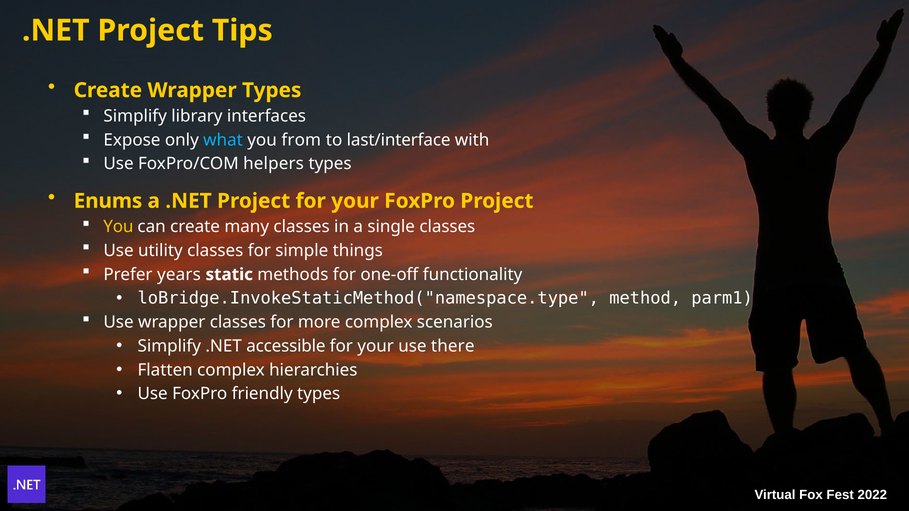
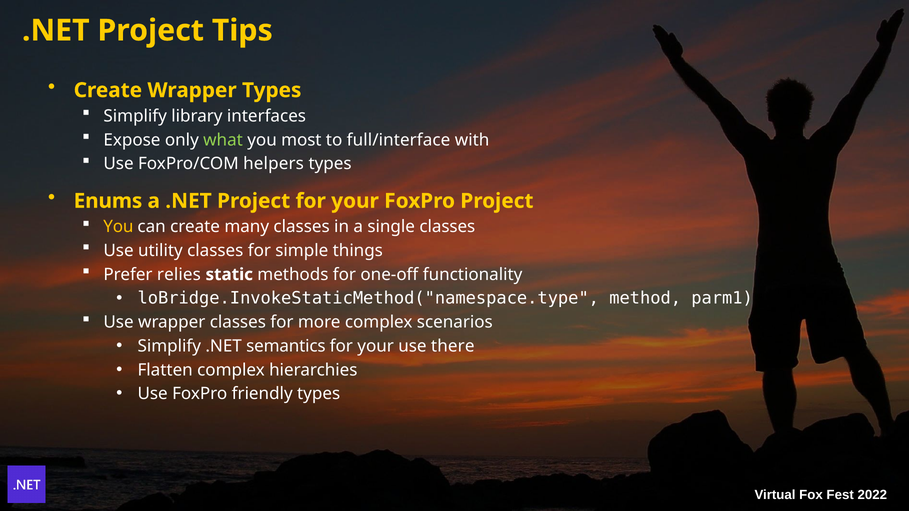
what colour: light blue -> light green
from: from -> most
last/interface: last/interface -> full/interface
years: years -> relies
accessible: accessible -> semantics
